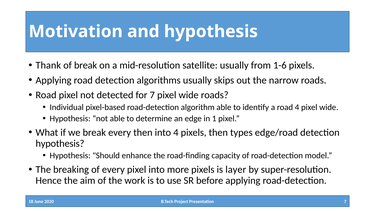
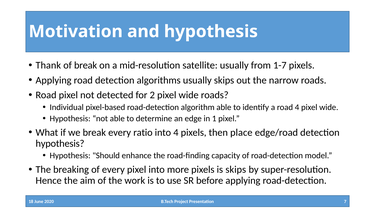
1-6: 1-6 -> 1-7
for 7: 7 -> 2
every then: then -> ratio
types: types -> place
is layer: layer -> skips
